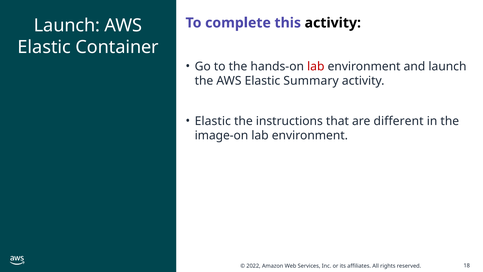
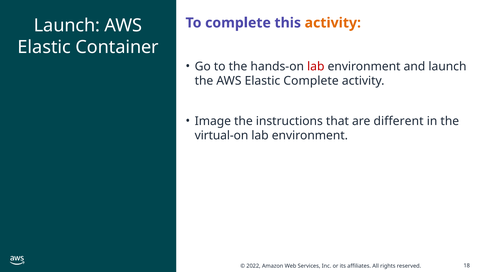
activity at (333, 23) colour: black -> orange
Elastic Summary: Summary -> Complete
Elastic at (213, 121): Elastic -> Image
image-on: image-on -> virtual-on
